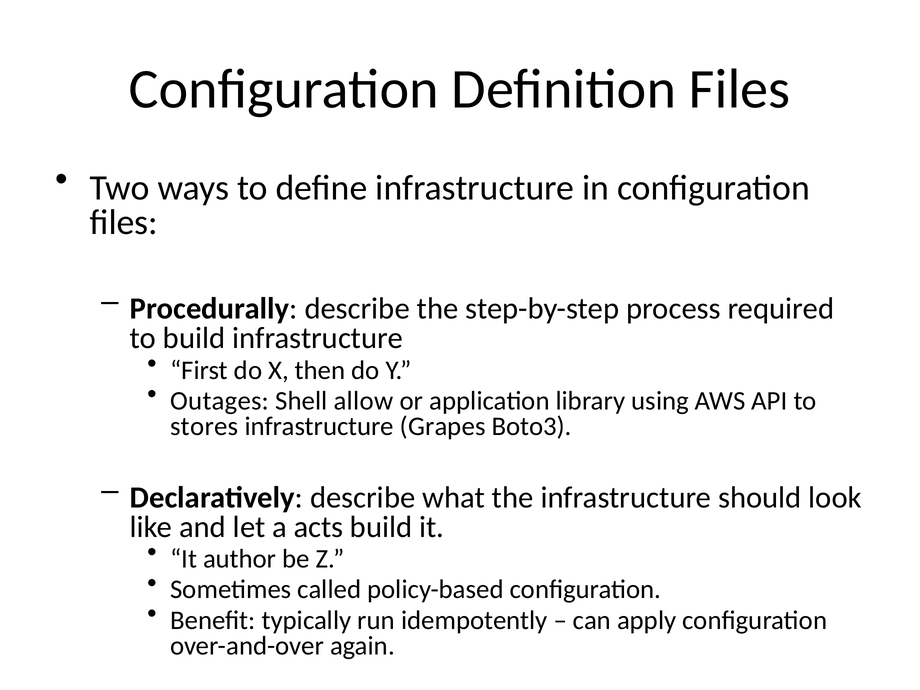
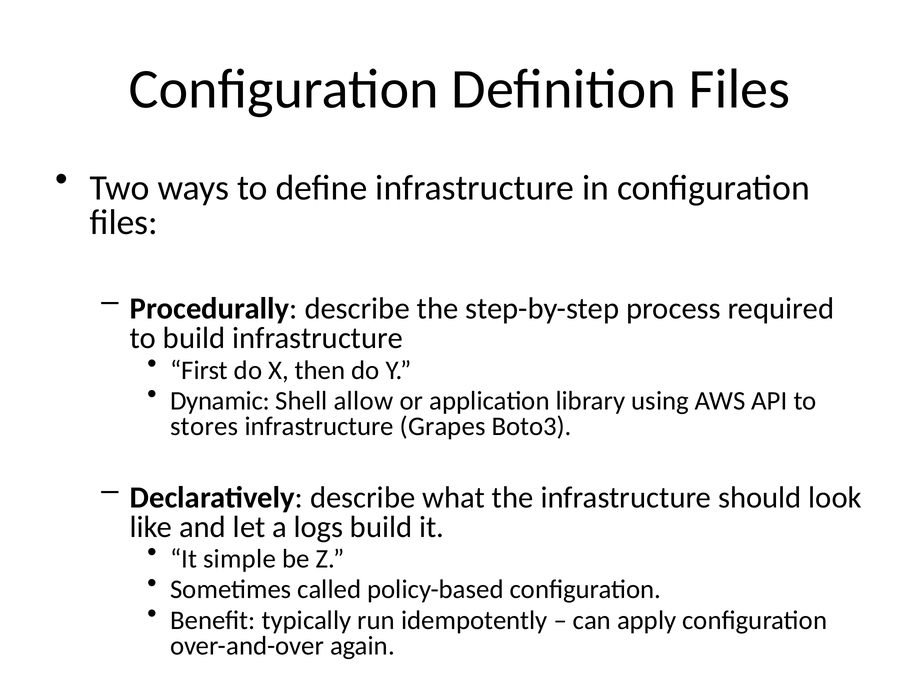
Outages: Outages -> Dynamic
acts: acts -> logs
author: author -> simple
